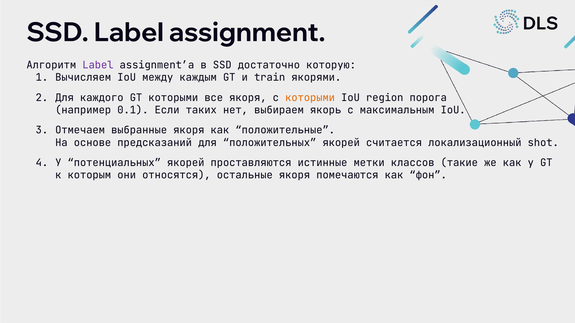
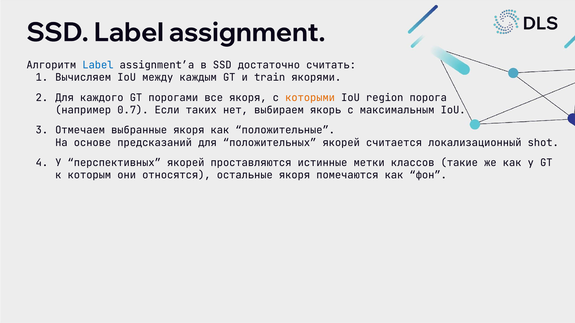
Label at (98, 65) colour: purple -> blue
которую: которую -> считать
GT которыми: которыми -> порогами
0.1: 0.1 -> 0.7
потенциальных: потенциальных -> перспективных
